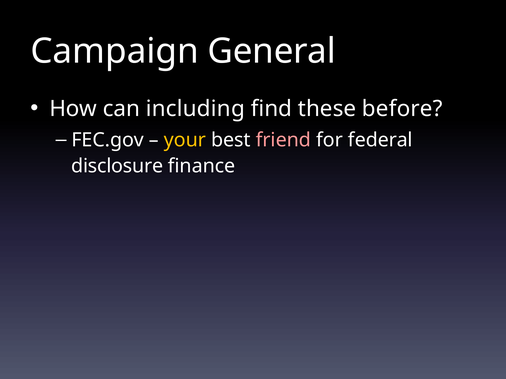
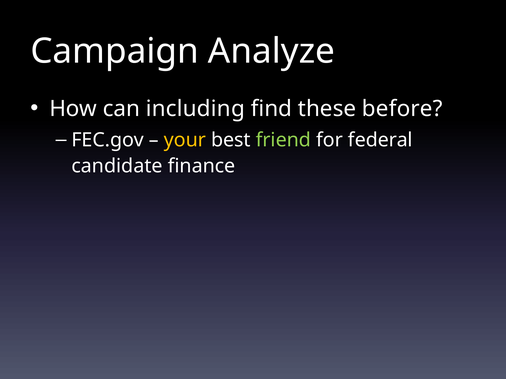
General: General -> Analyze
friend colour: pink -> light green
disclosure: disclosure -> candidate
